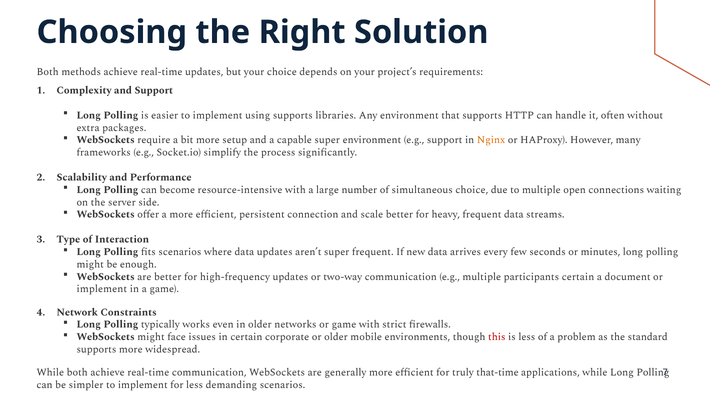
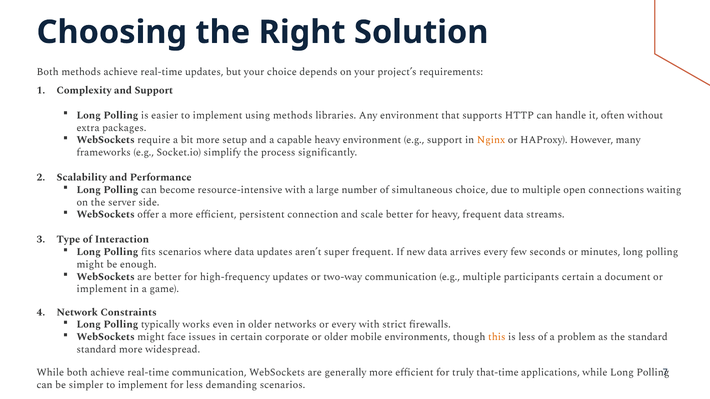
using supports: supports -> methods
capable super: super -> heavy
or game: game -> every
this colour: red -> orange
supports at (96, 350): supports -> standard
